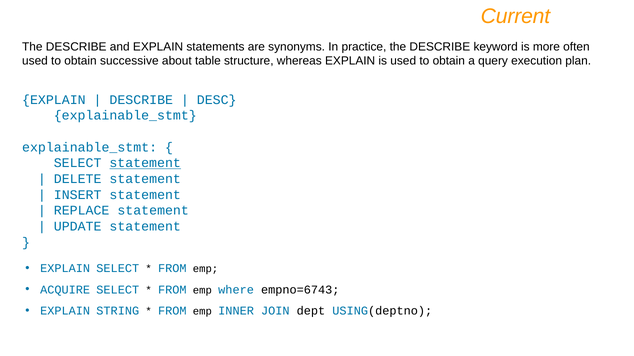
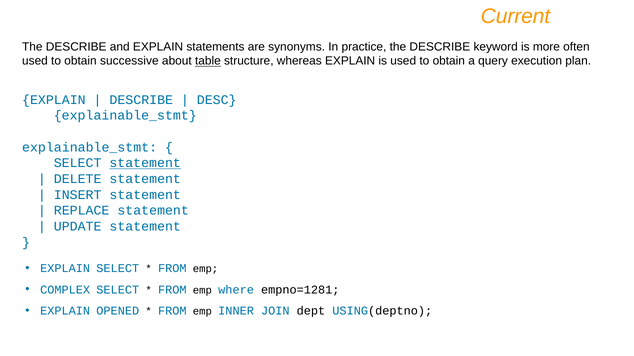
table underline: none -> present
ACQUIRE: ACQUIRE -> COMPLEX
empno=6743: empno=6743 -> empno=1281
STRING: STRING -> OPENED
